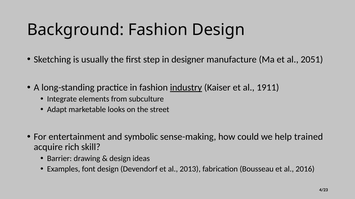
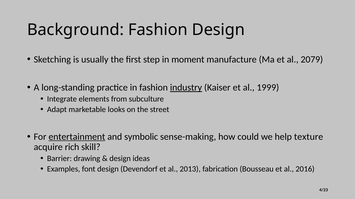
designer: designer -> moment
2051: 2051 -> 2079
1911: 1911 -> 1999
entertainment underline: none -> present
trained: trained -> texture
